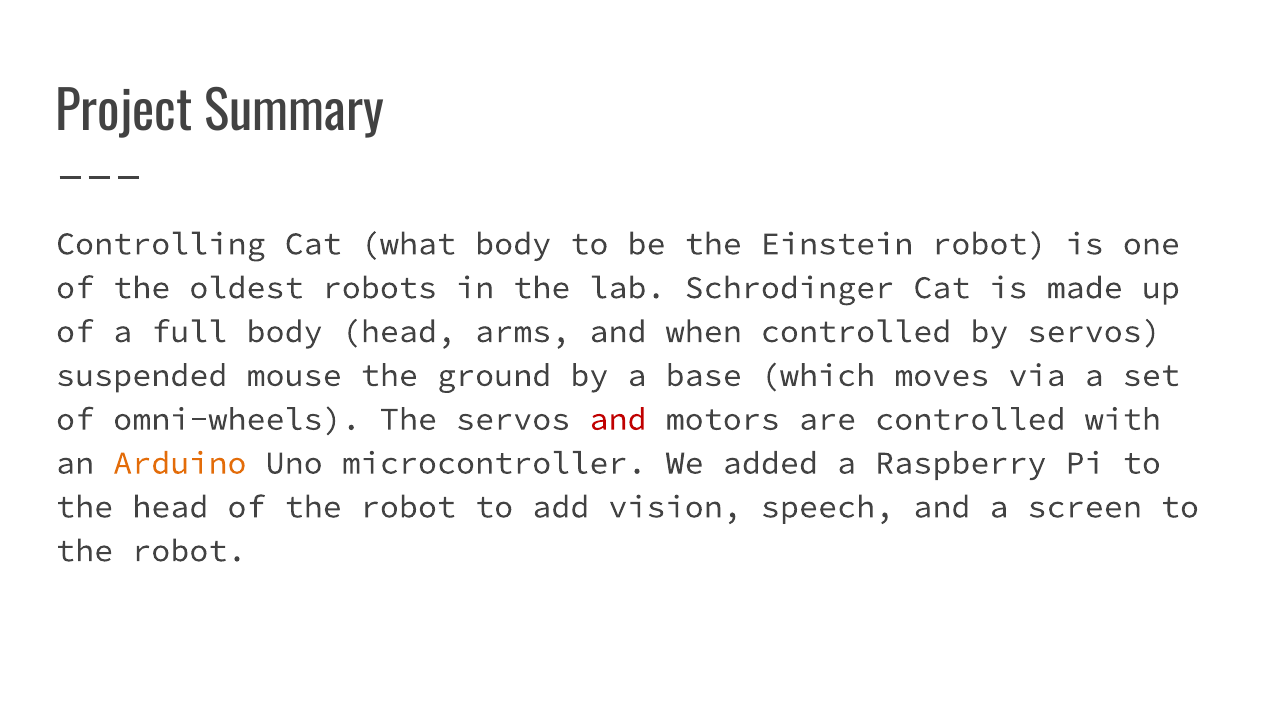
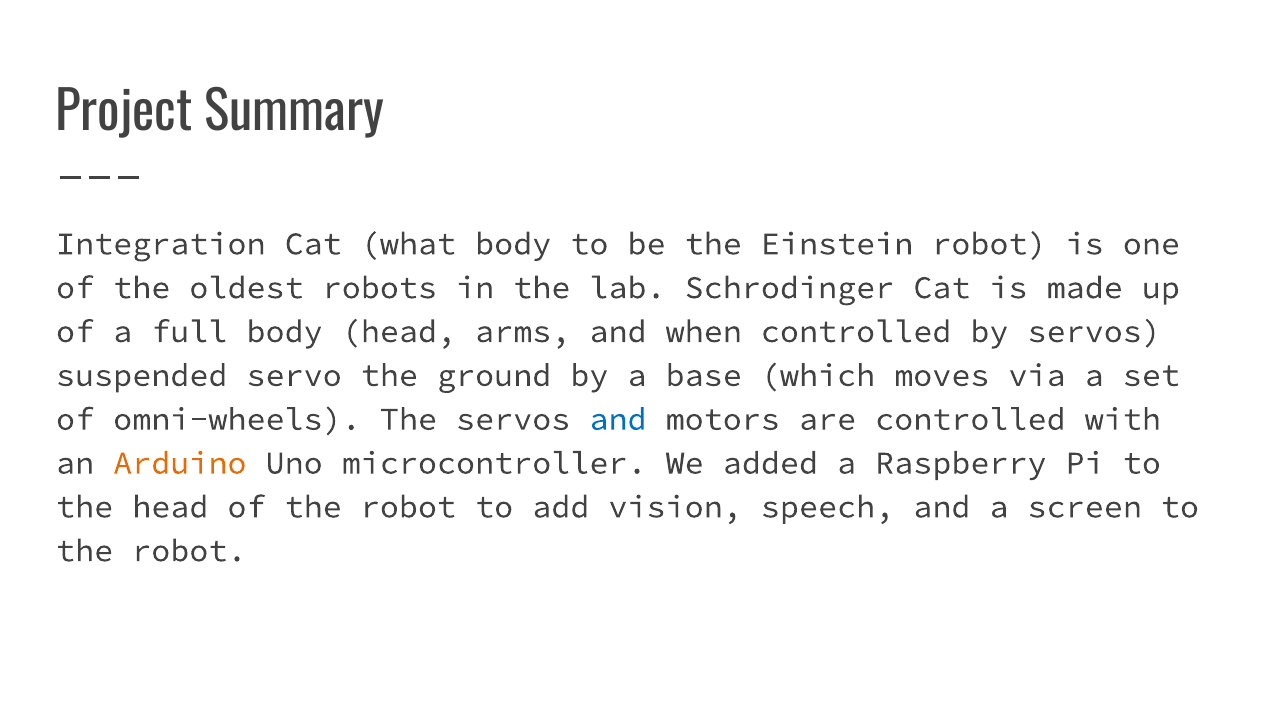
Controlling: Controlling -> Integration
mouse: mouse -> servo
and at (618, 419) colour: red -> blue
